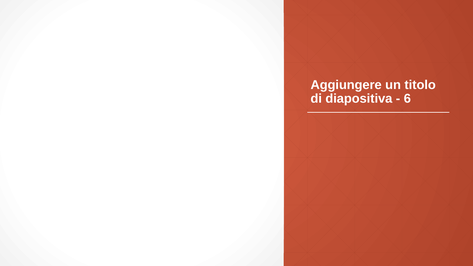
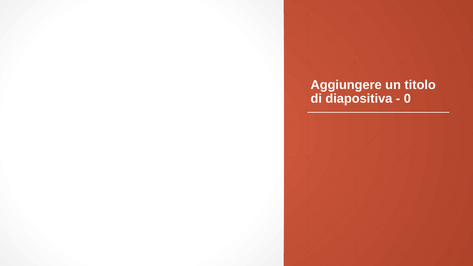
6: 6 -> 0
